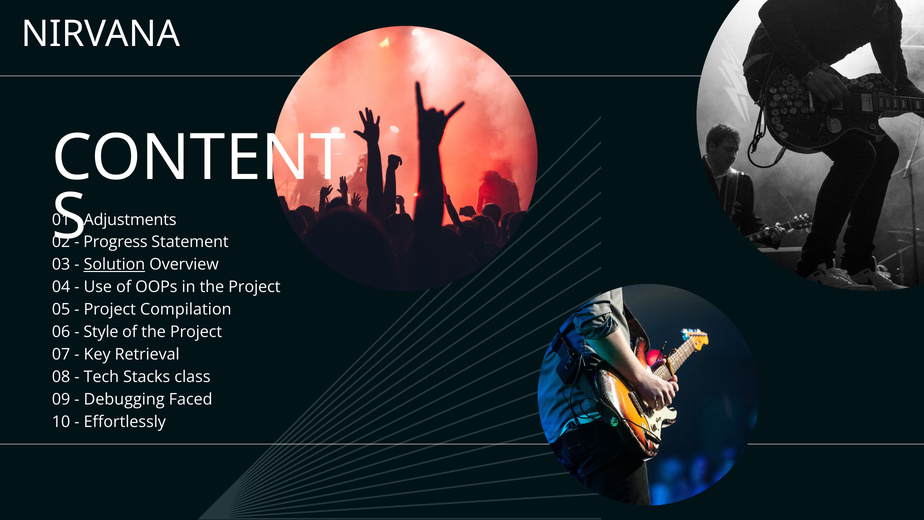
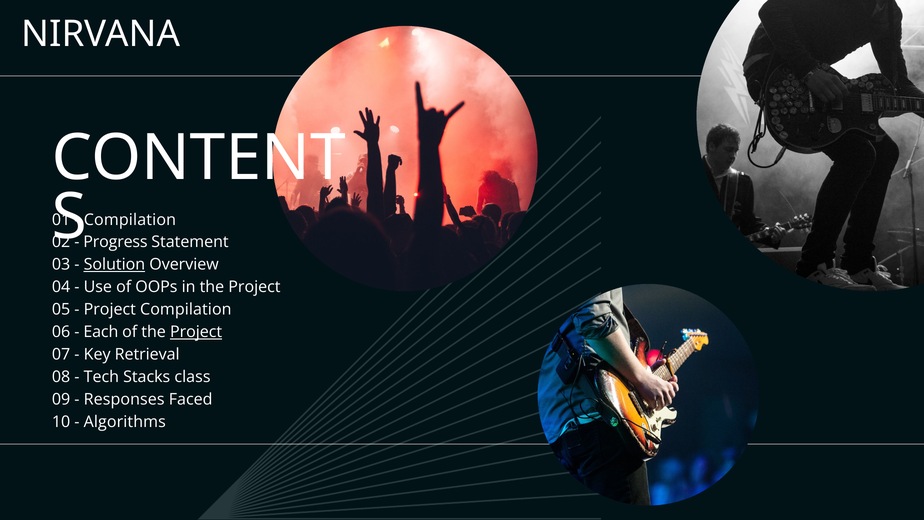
Adjustments at (130, 220): Adjustments -> Compilation
Style: Style -> Each
Project at (196, 332) underline: none -> present
Debugging: Debugging -> Responses
Effortlessly: Effortlessly -> Algorithms
